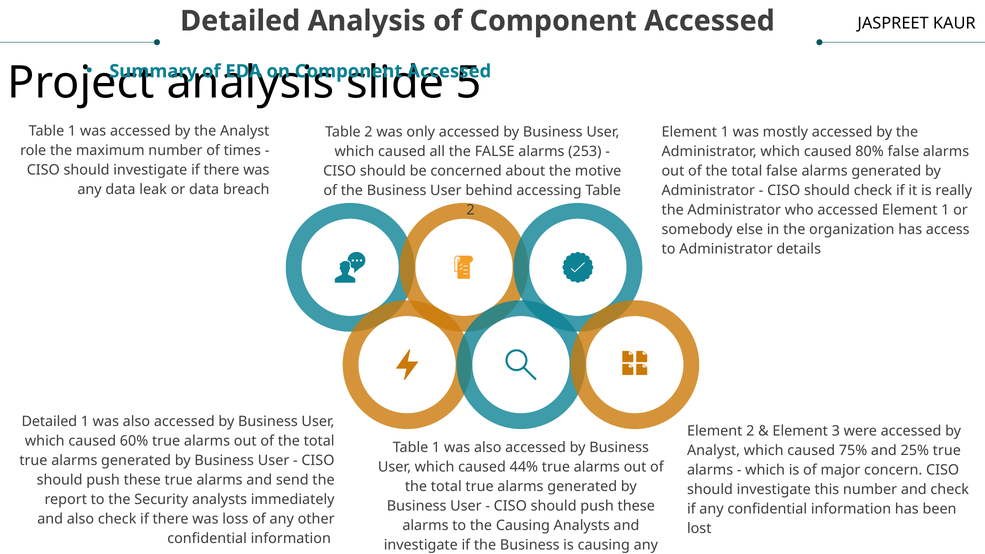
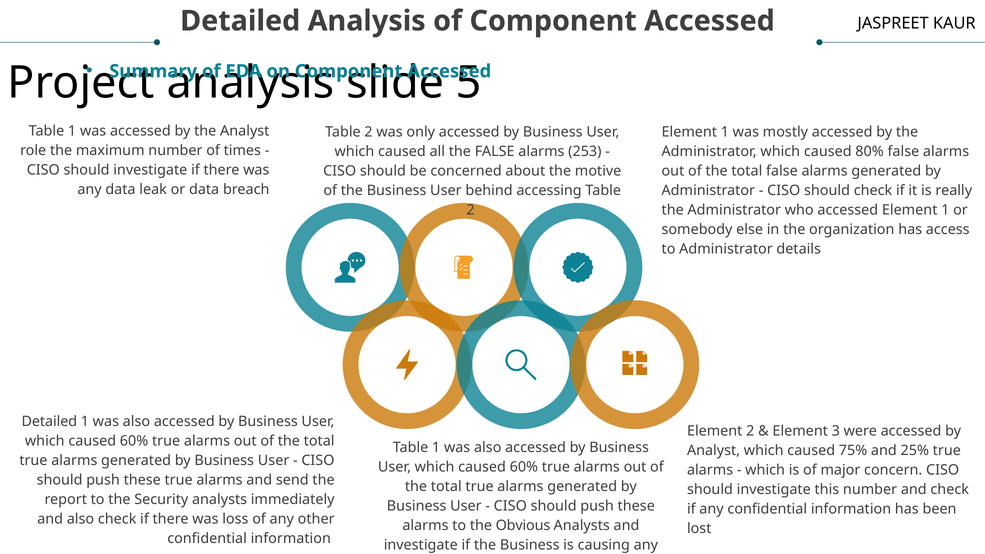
44% at (524, 467): 44% -> 60%
the Causing: Causing -> Obvious
